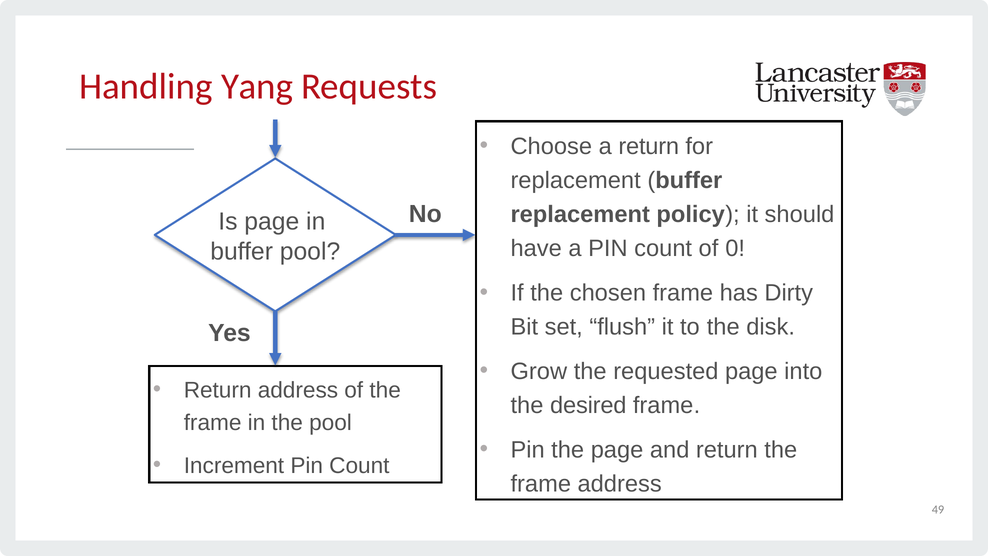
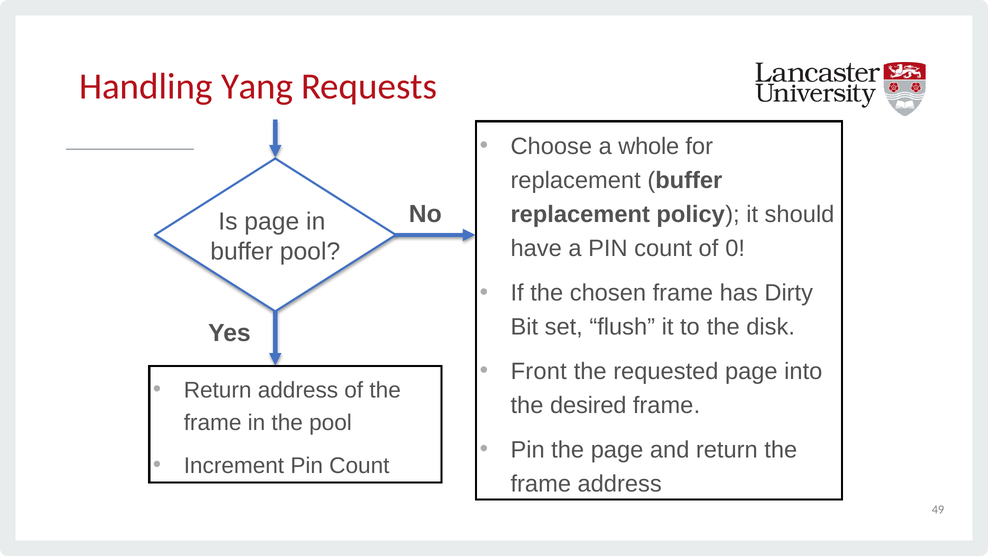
a return: return -> whole
Grow: Grow -> Front
